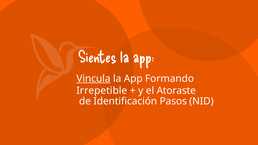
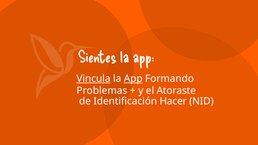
App at (133, 79) underline: none -> present
Irrepetible: Irrepetible -> Problemas
Pasos: Pasos -> Hacer
